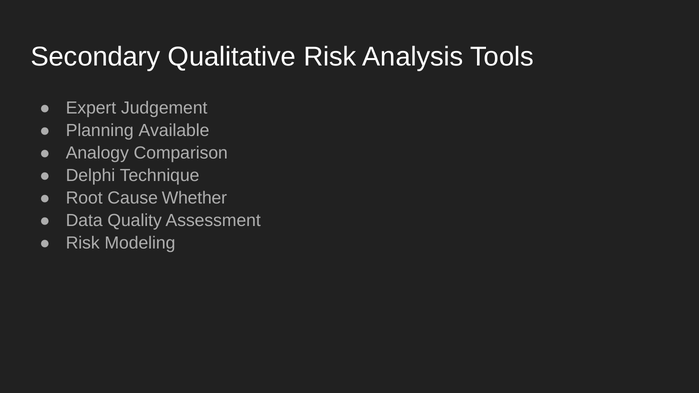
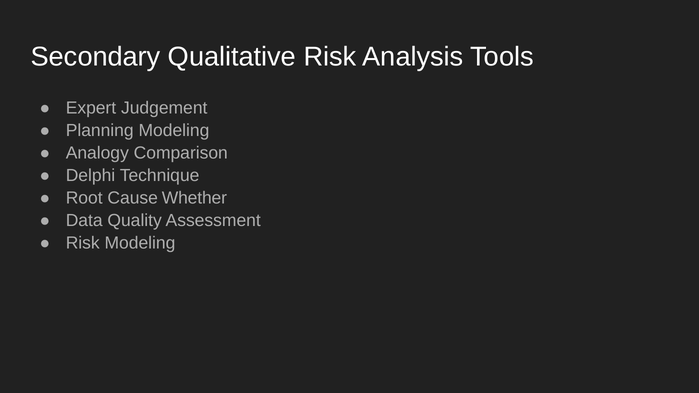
Planning Available: Available -> Modeling
